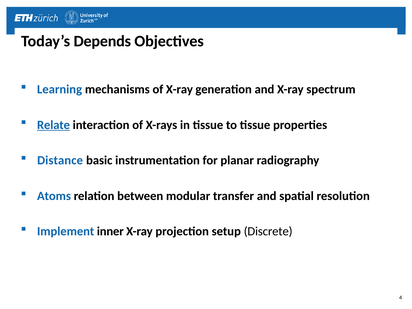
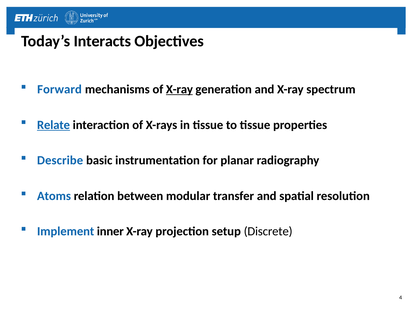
Depends: Depends -> Interacts
Learning: Learning -> Forward
X-ray at (179, 89) underline: none -> present
Distance: Distance -> Describe
